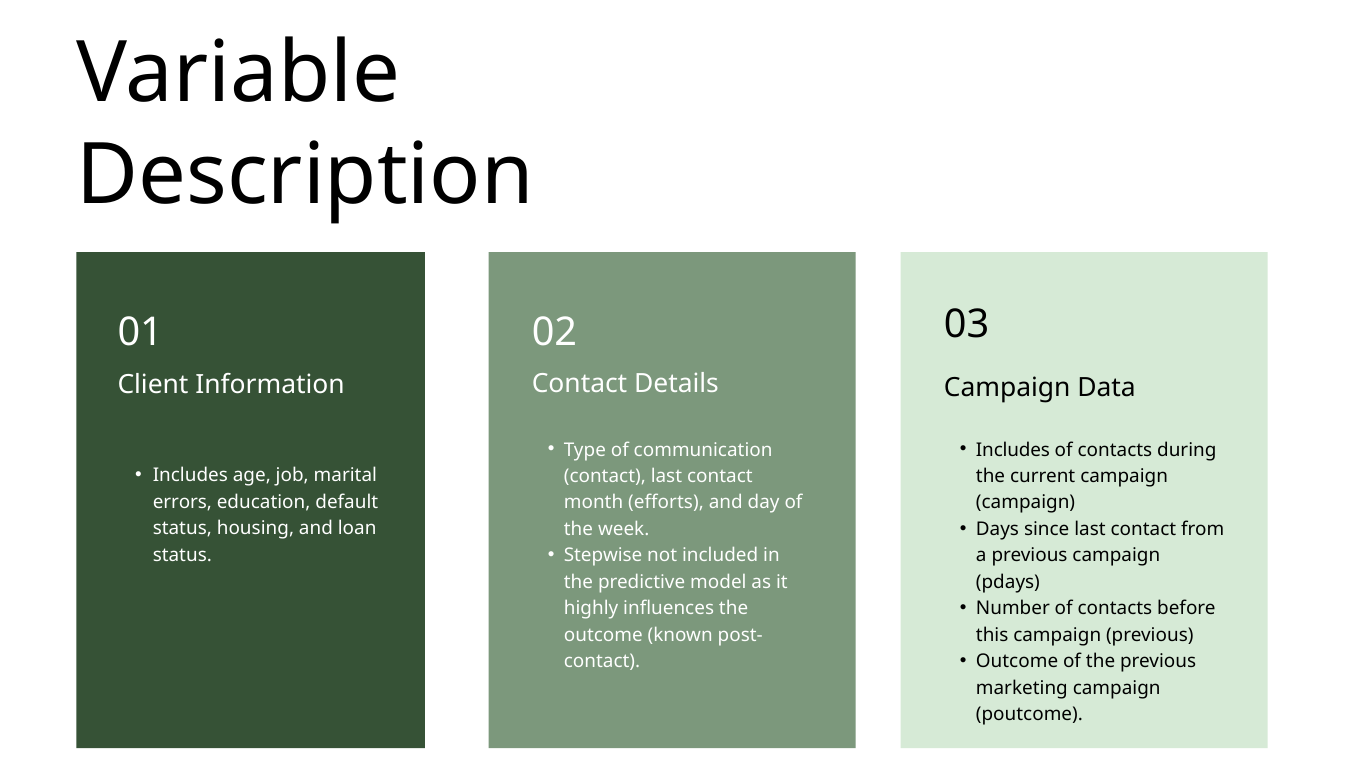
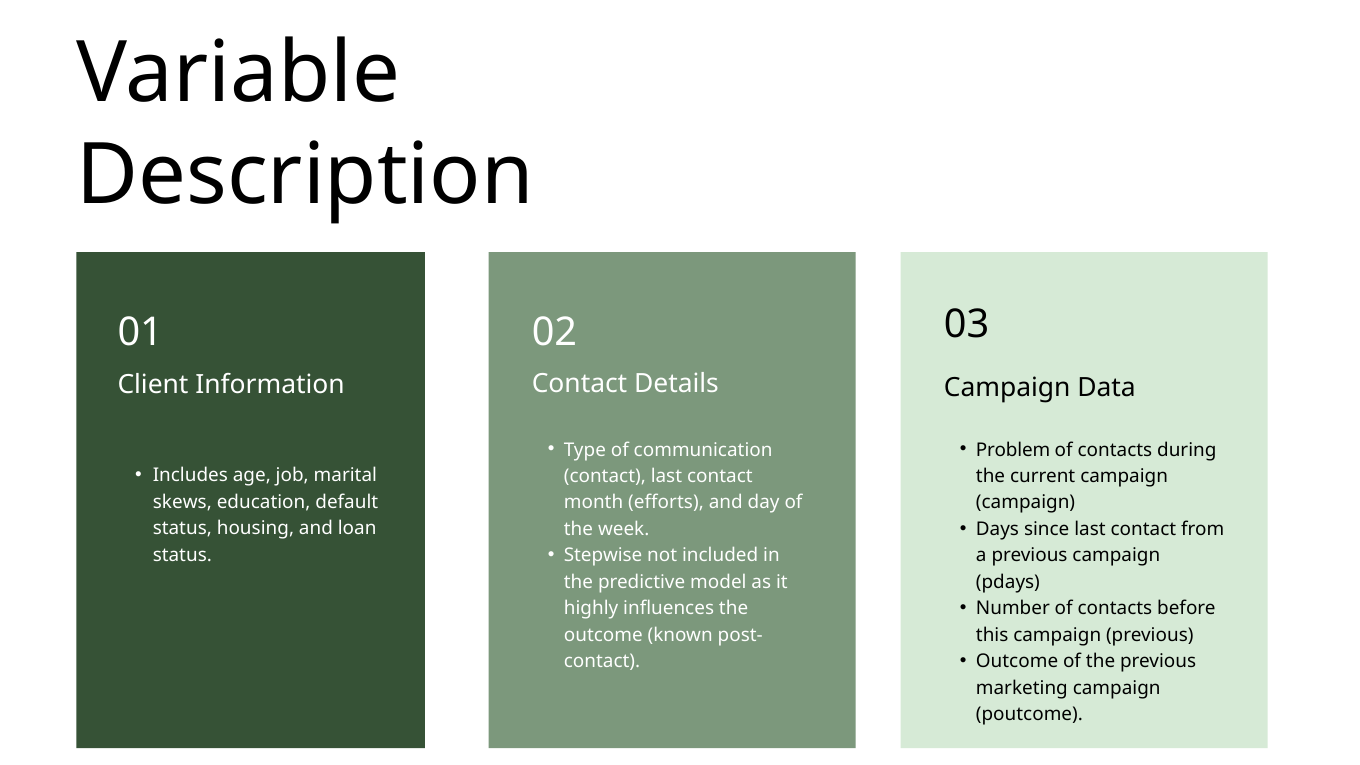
Includes at (1013, 450): Includes -> Problem
errors: errors -> skews
